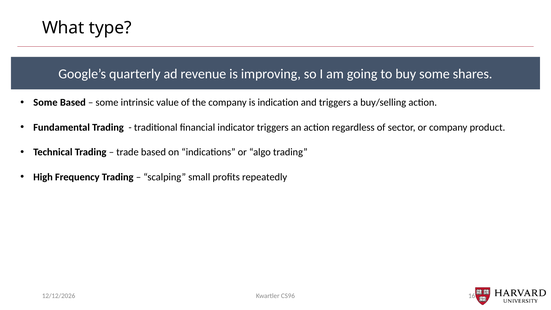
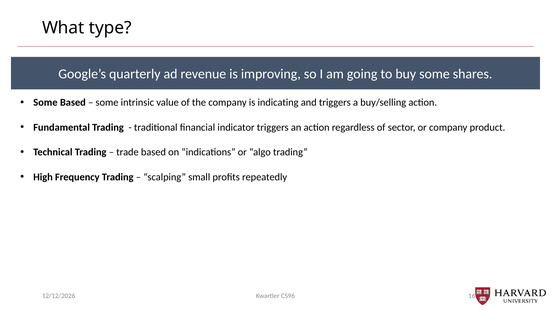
indication: indication -> indicating
